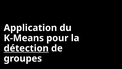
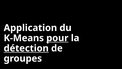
pour underline: none -> present
